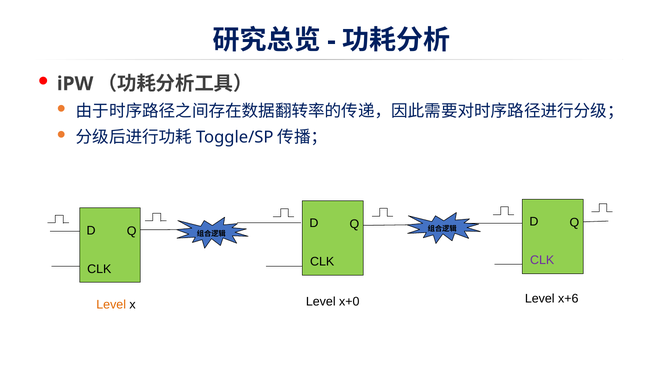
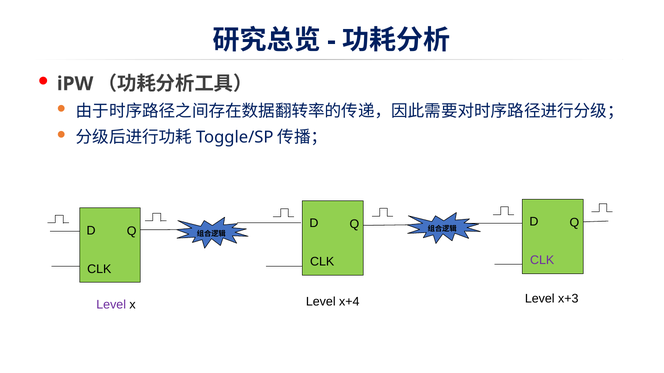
Level at (111, 305) colour: orange -> purple
x+0: x+0 -> x+4
x+6: x+6 -> x+3
